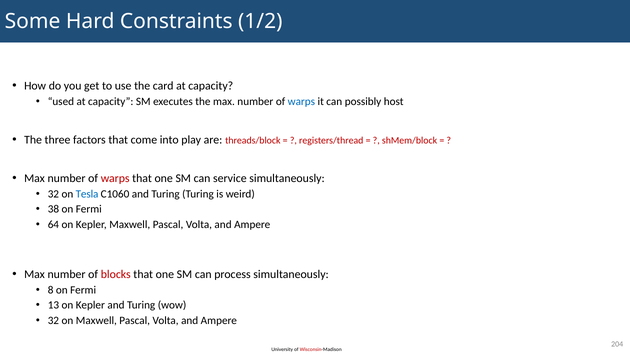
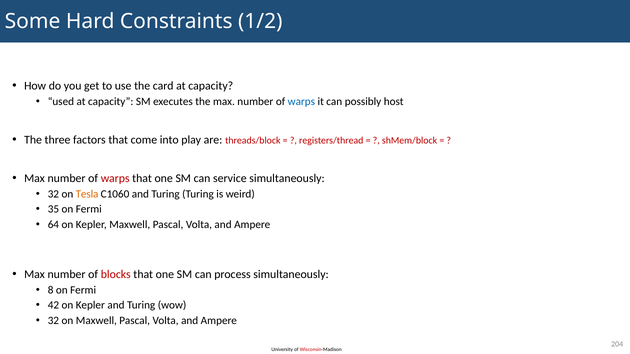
Tesla colour: blue -> orange
38: 38 -> 35
13: 13 -> 42
